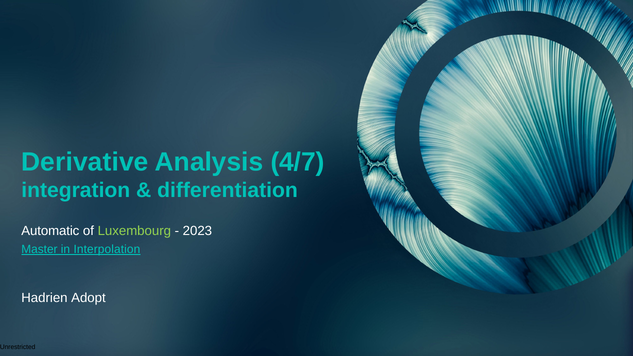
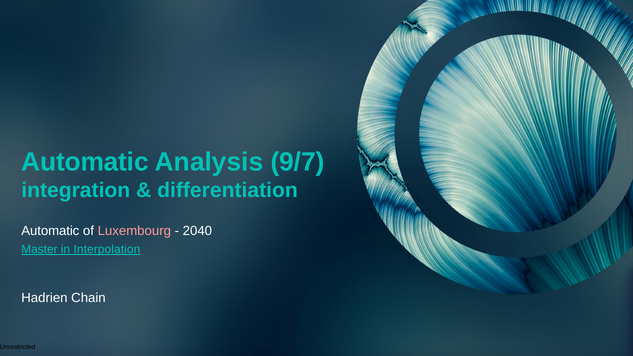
Derivative at (85, 162): Derivative -> Automatic
4/7: 4/7 -> 9/7
Luxembourg colour: light green -> pink
2023: 2023 -> 2040
Adopt: Adopt -> Chain
